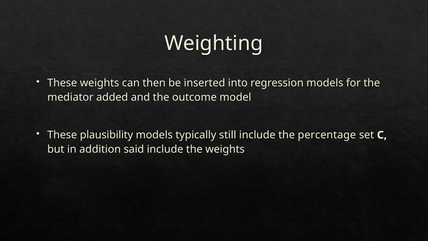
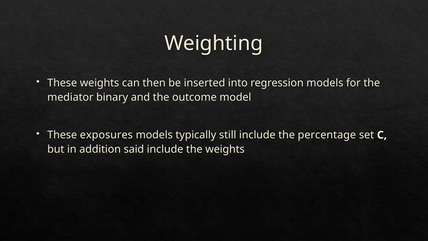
added: added -> binary
plausibility: plausibility -> exposures
